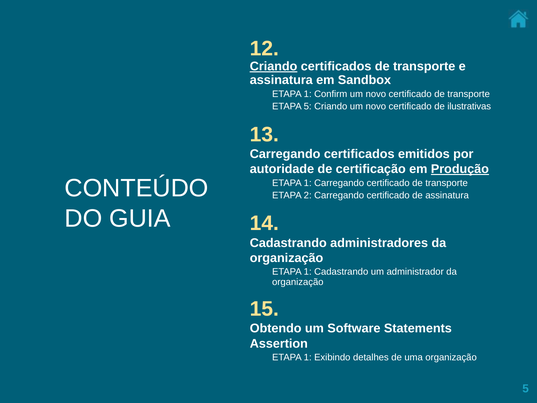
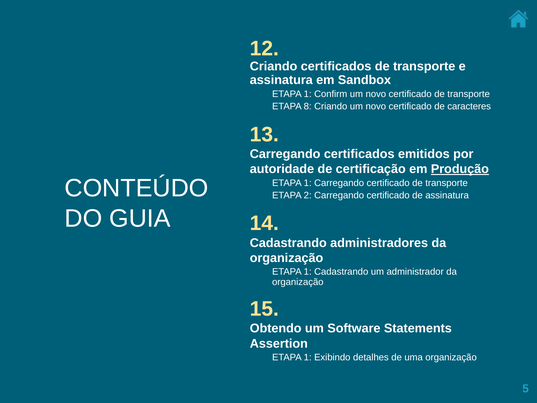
Criando at (274, 66) underline: present -> none
ETAPA 5: 5 -> 8
ilustrativas: ilustrativas -> caracteres
